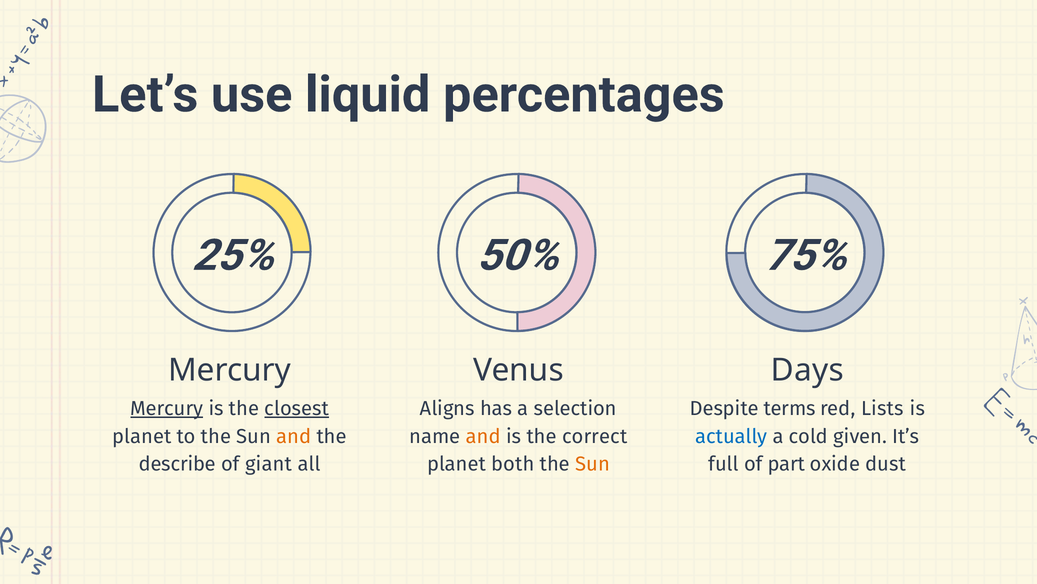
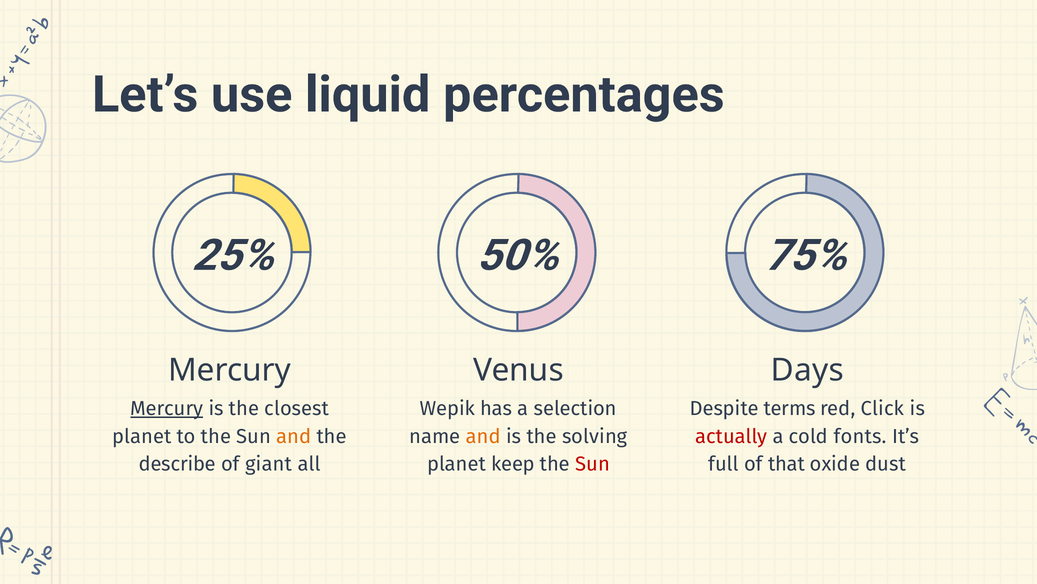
closest underline: present -> none
Aligns: Aligns -> Wepik
Lists: Lists -> Click
correct: correct -> solving
actually colour: blue -> red
given: given -> fonts
both: both -> keep
Sun at (593, 464) colour: orange -> red
part: part -> that
